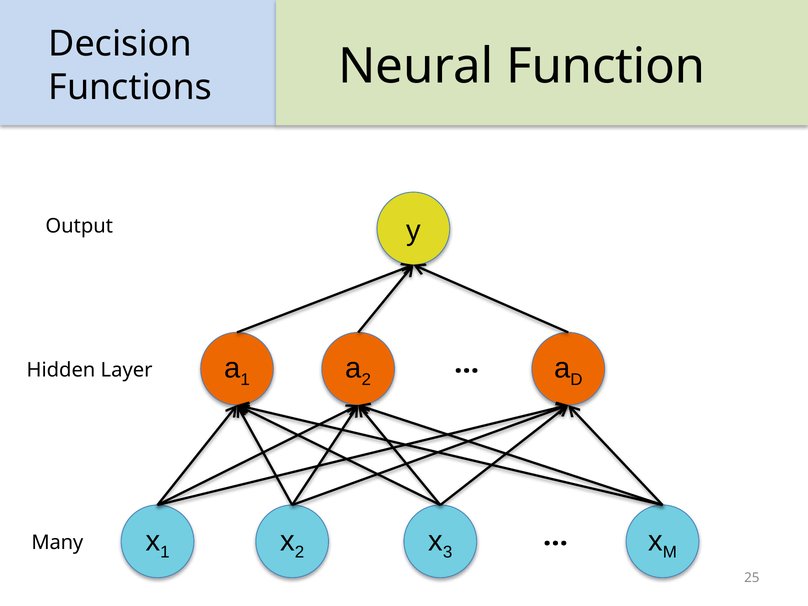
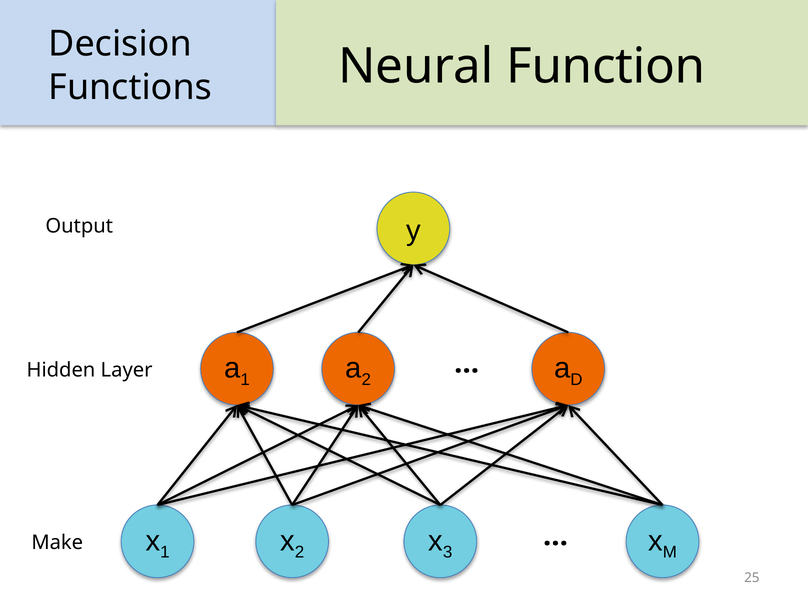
Many: Many -> Make
